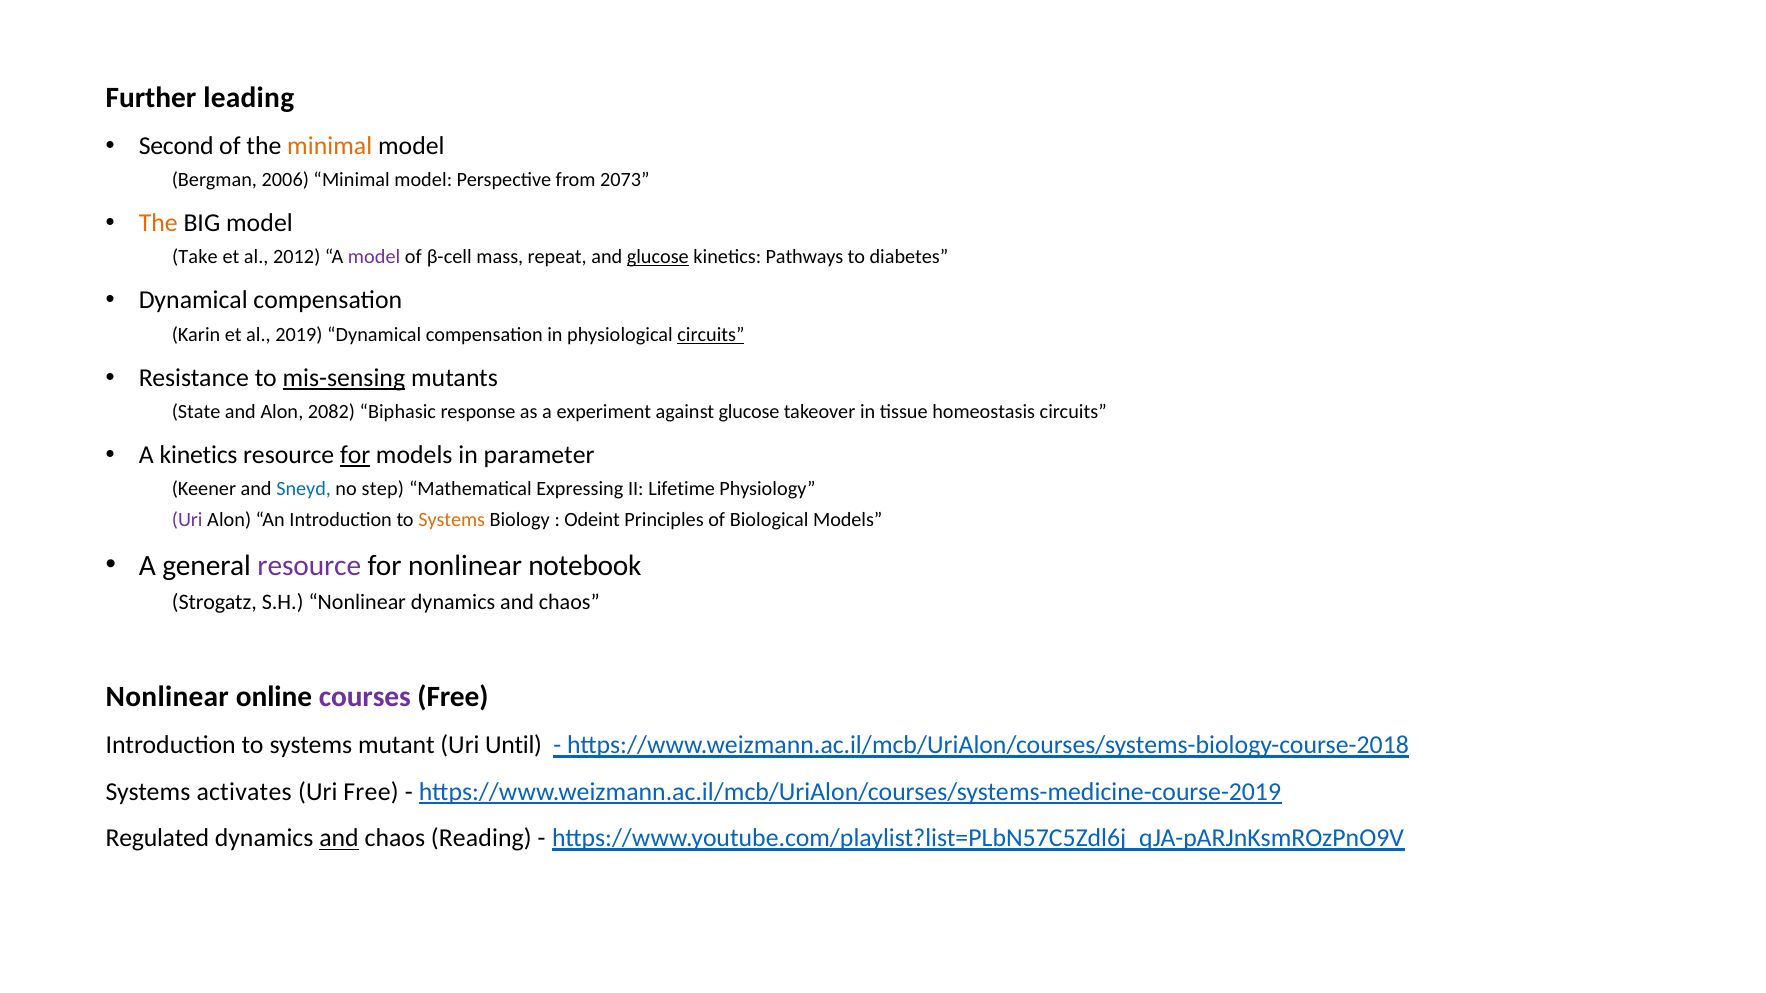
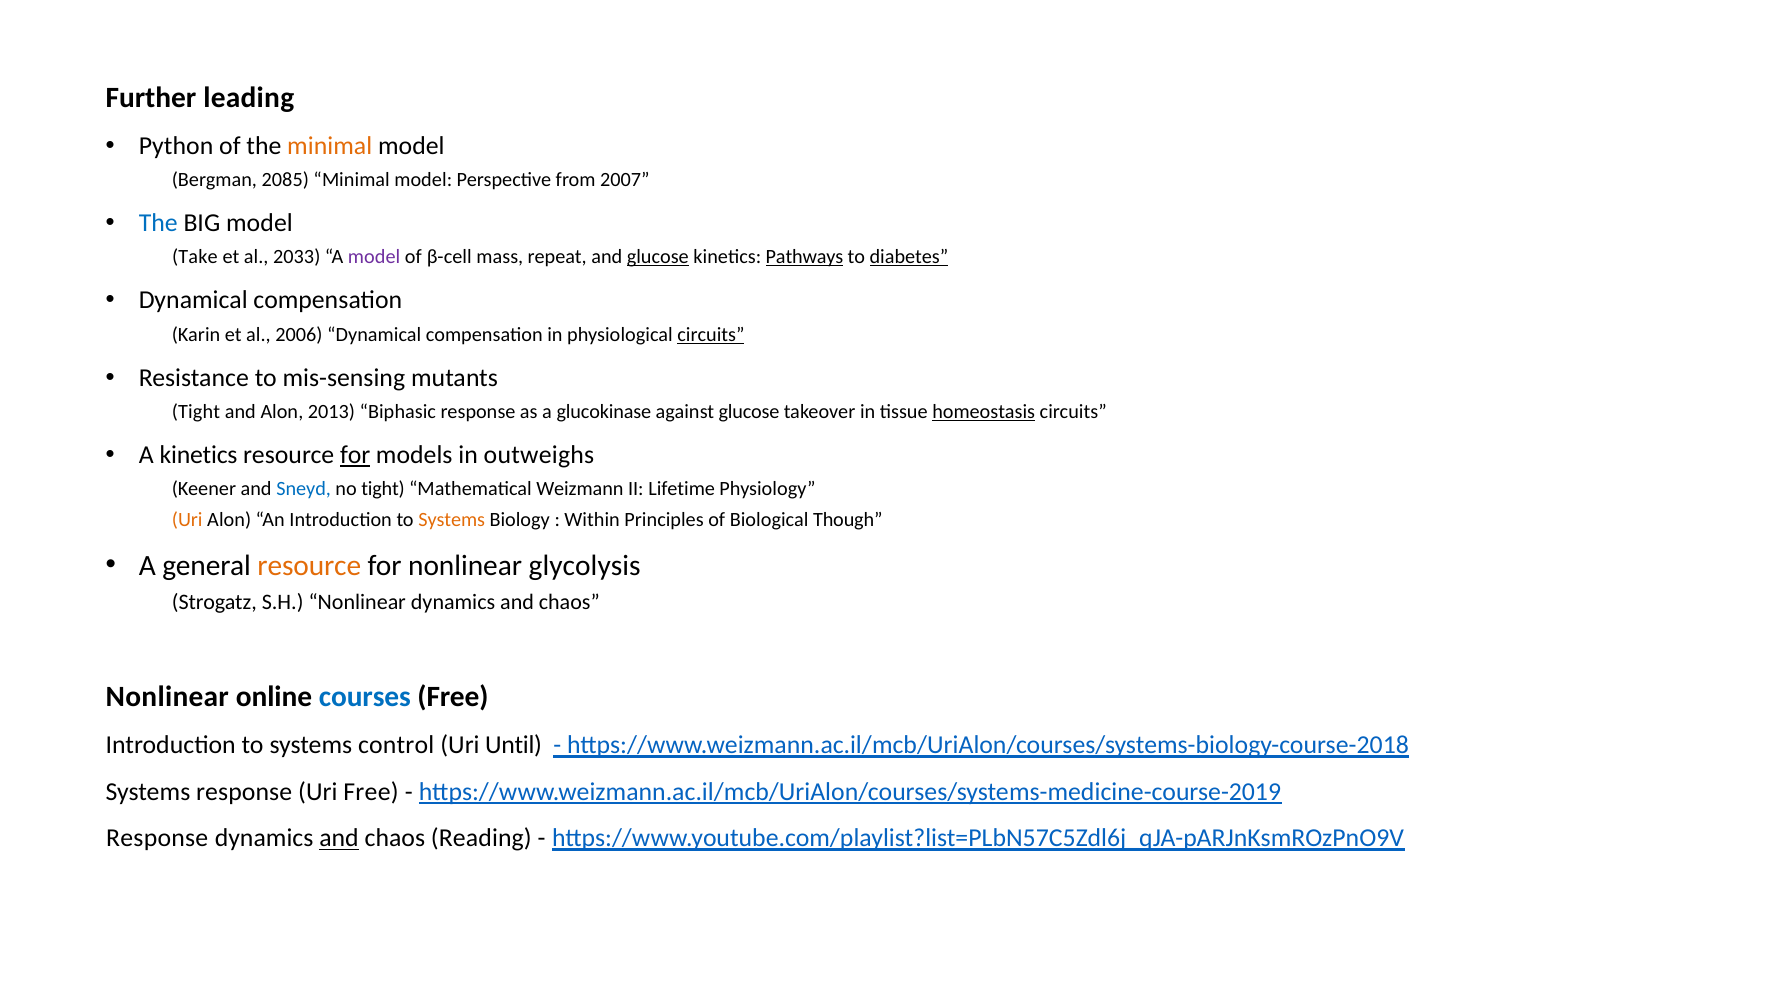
Second: Second -> Python
2006: 2006 -> 2085
2073: 2073 -> 2007
The at (158, 223) colour: orange -> blue
2012: 2012 -> 2033
Pathways underline: none -> present
diabetes underline: none -> present
2019: 2019 -> 2006
mis-sensing underline: present -> none
State at (196, 412): State -> Tight
2082: 2082 -> 2013
experiment: experiment -> glucokinase
homeostasis underline: none -> present
parameter: parameter -> outweighs
no step: step -> tight
Expressing: Expressing -> Weizmann
Uri at (187, 520) colour: purple -> orange
Odeint: Odeint -> Within
Biological Models: Models -> Though
resource at (309, 566) colour: purple -> orange
notebook: notebook -> glycolysis
courses colour: purple -> blue
mutant: mutant -> control
Systems activates: activates -> response
Regulated at (157, 839): Regulated -> Response
